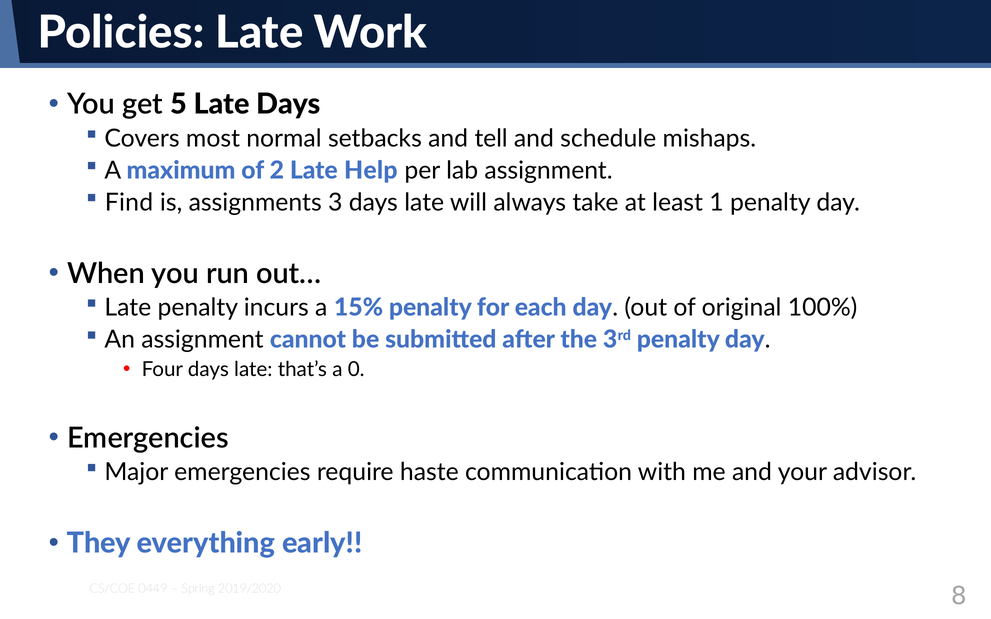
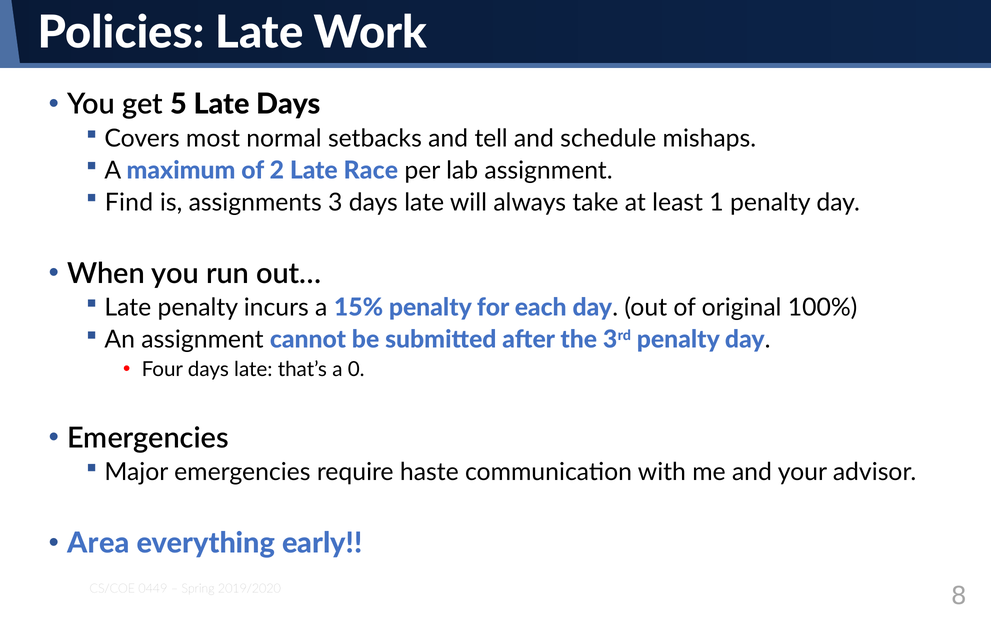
Help: Help -> Race
They: They -> Area
